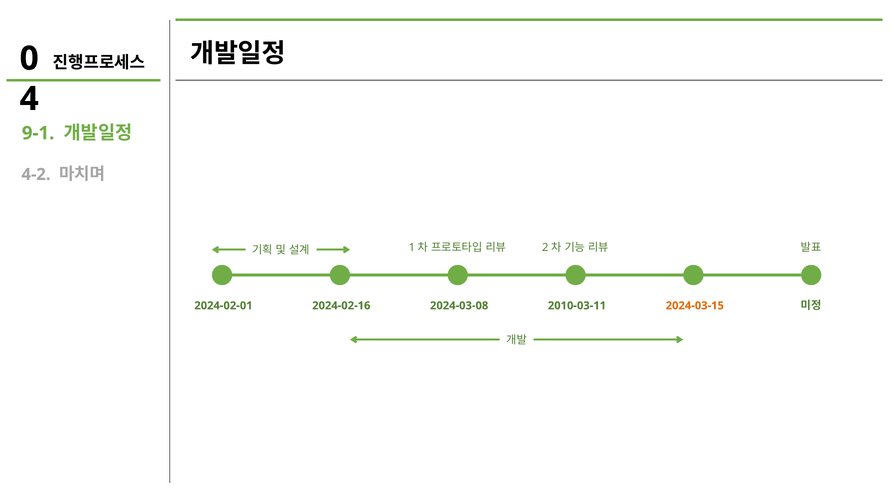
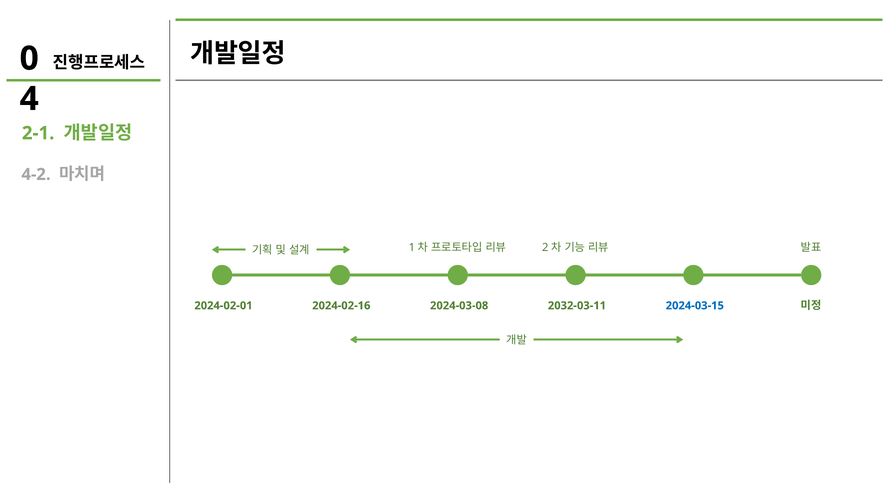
9-1: 9-1 -> 2-1
2010-03-11: 2010-03-11 -> 2032-03-11
2024-03-15 colour: orange -> blue
